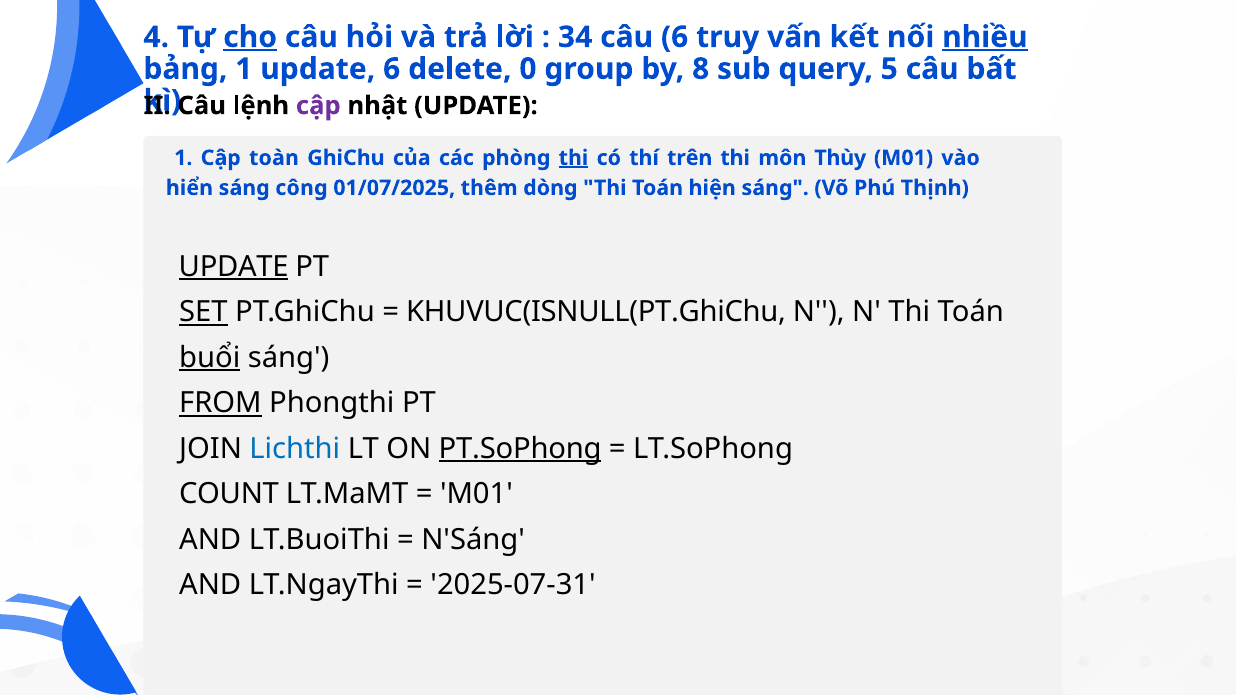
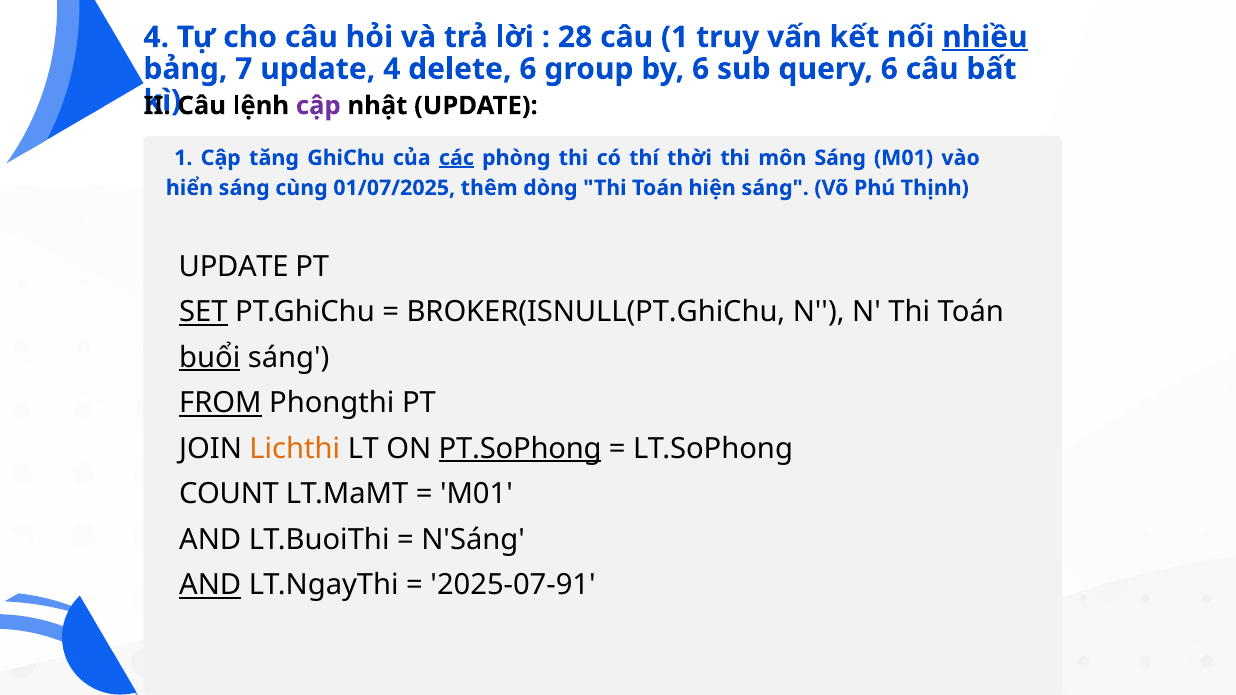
cho underline: present -> none
34: 34 -> 28
câu 6: 6 -> 1
bảng 1: 1 -> 7
update 6: 6 -> 4
delete 0: 0 -> 6
by 8: 8 -> 6
query 5: 5 -> 6
toàn: toàn -> tăng
các underline: none -> present
thi at (573, 158) underline: present -> none
trên: trên -> thời
môn Thùy: Thùy -> Sáng
công: công -> cùng
UPDATE at (234, 267) underline: present -> none
KHUVUC(ISNULL(PT.GhiChu: KHUVUC(ISNULL(PT.GhiChu -> BROKER(ISNULL(PT.GhiChu
Lichthi colour: blue -> orange
AND at (210, 585) underline: none -> present
2025-07-31: 2025-07-31 -> 2025-07-91
